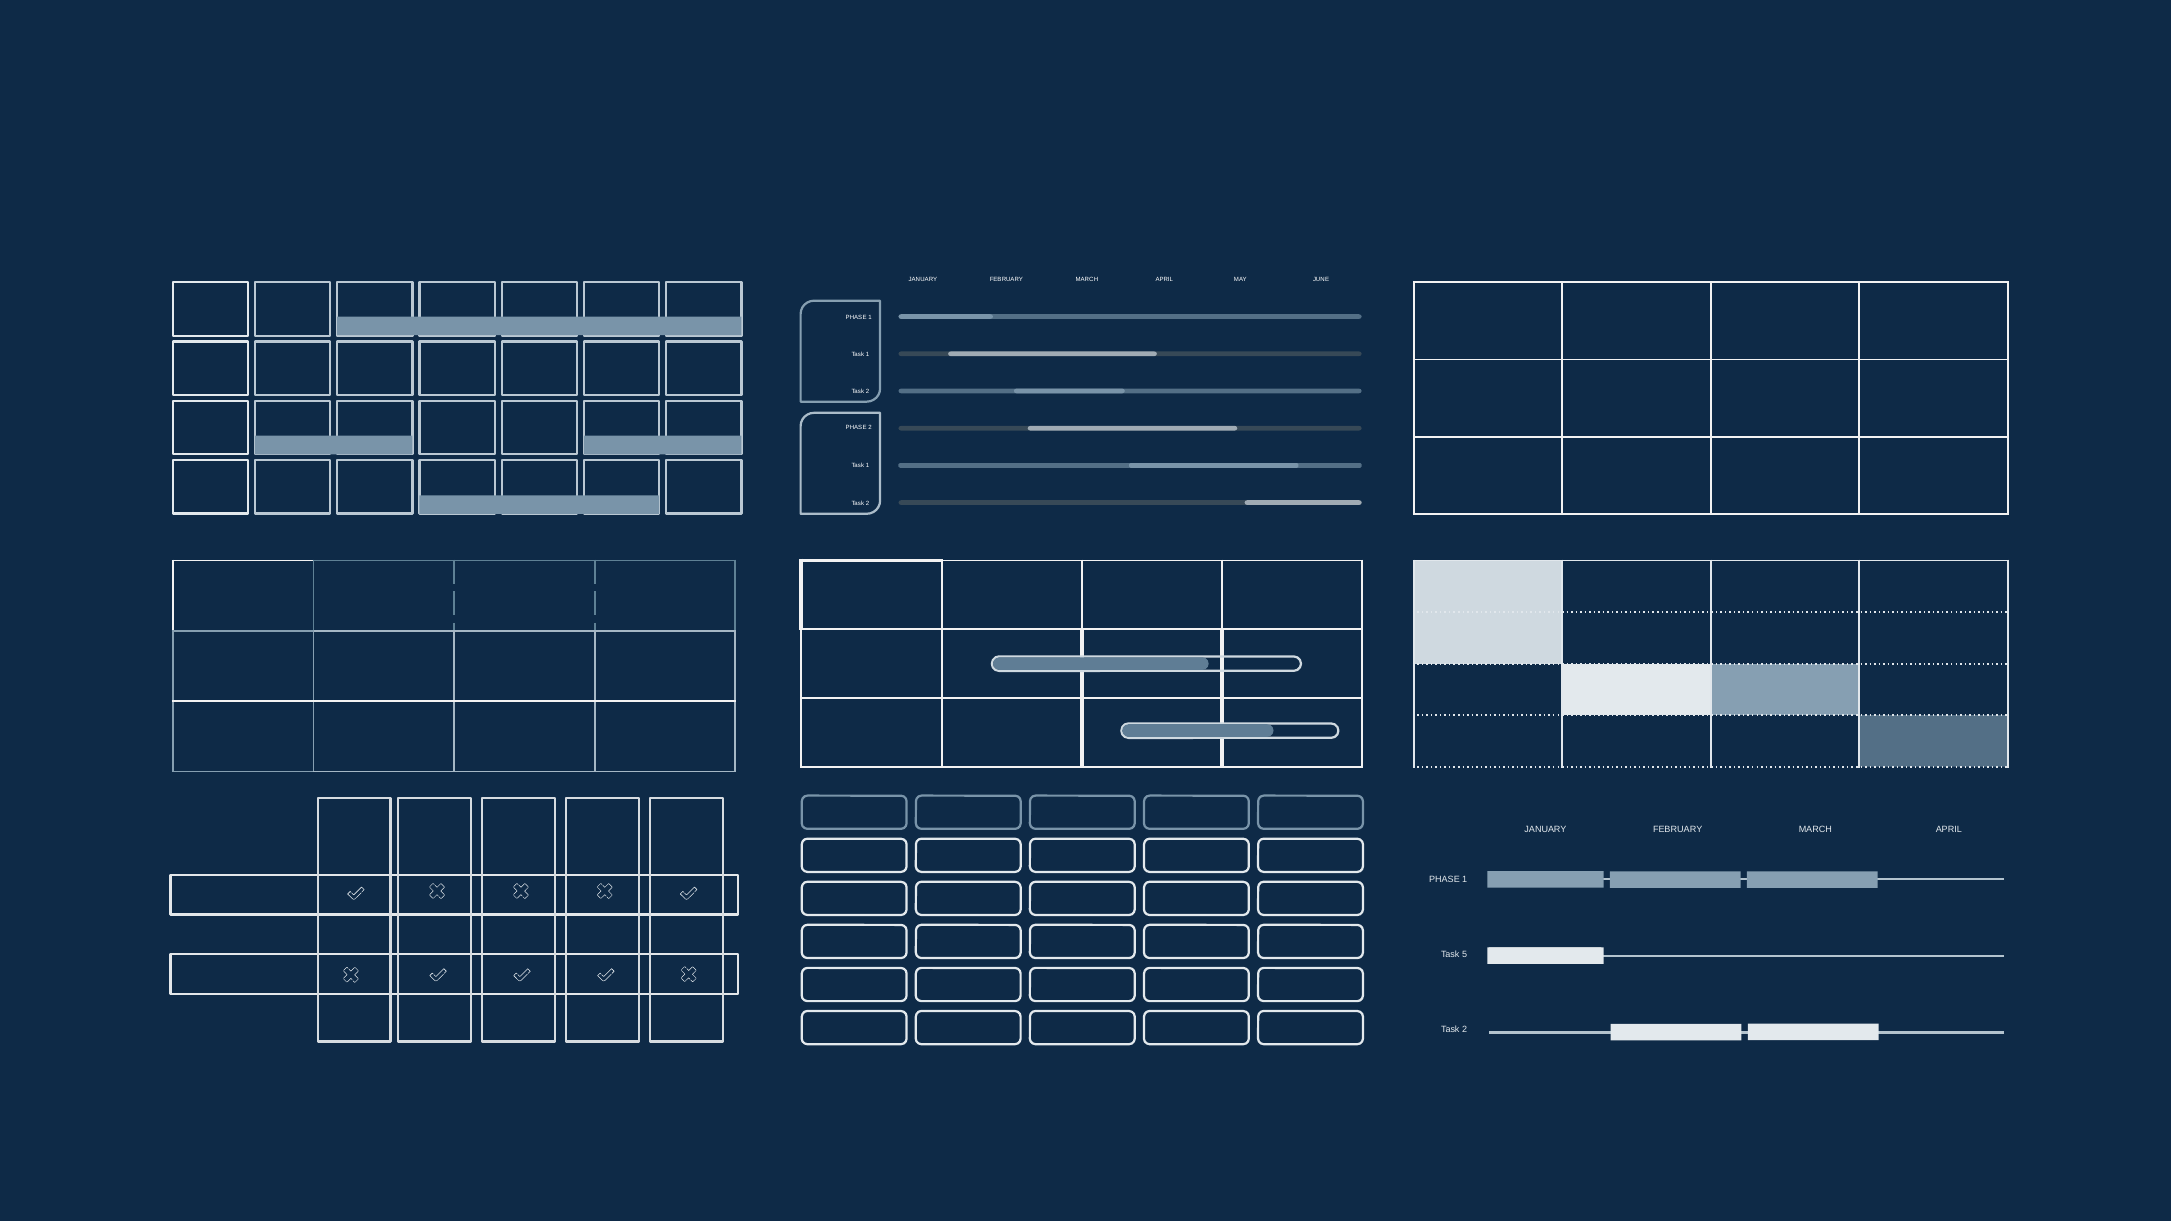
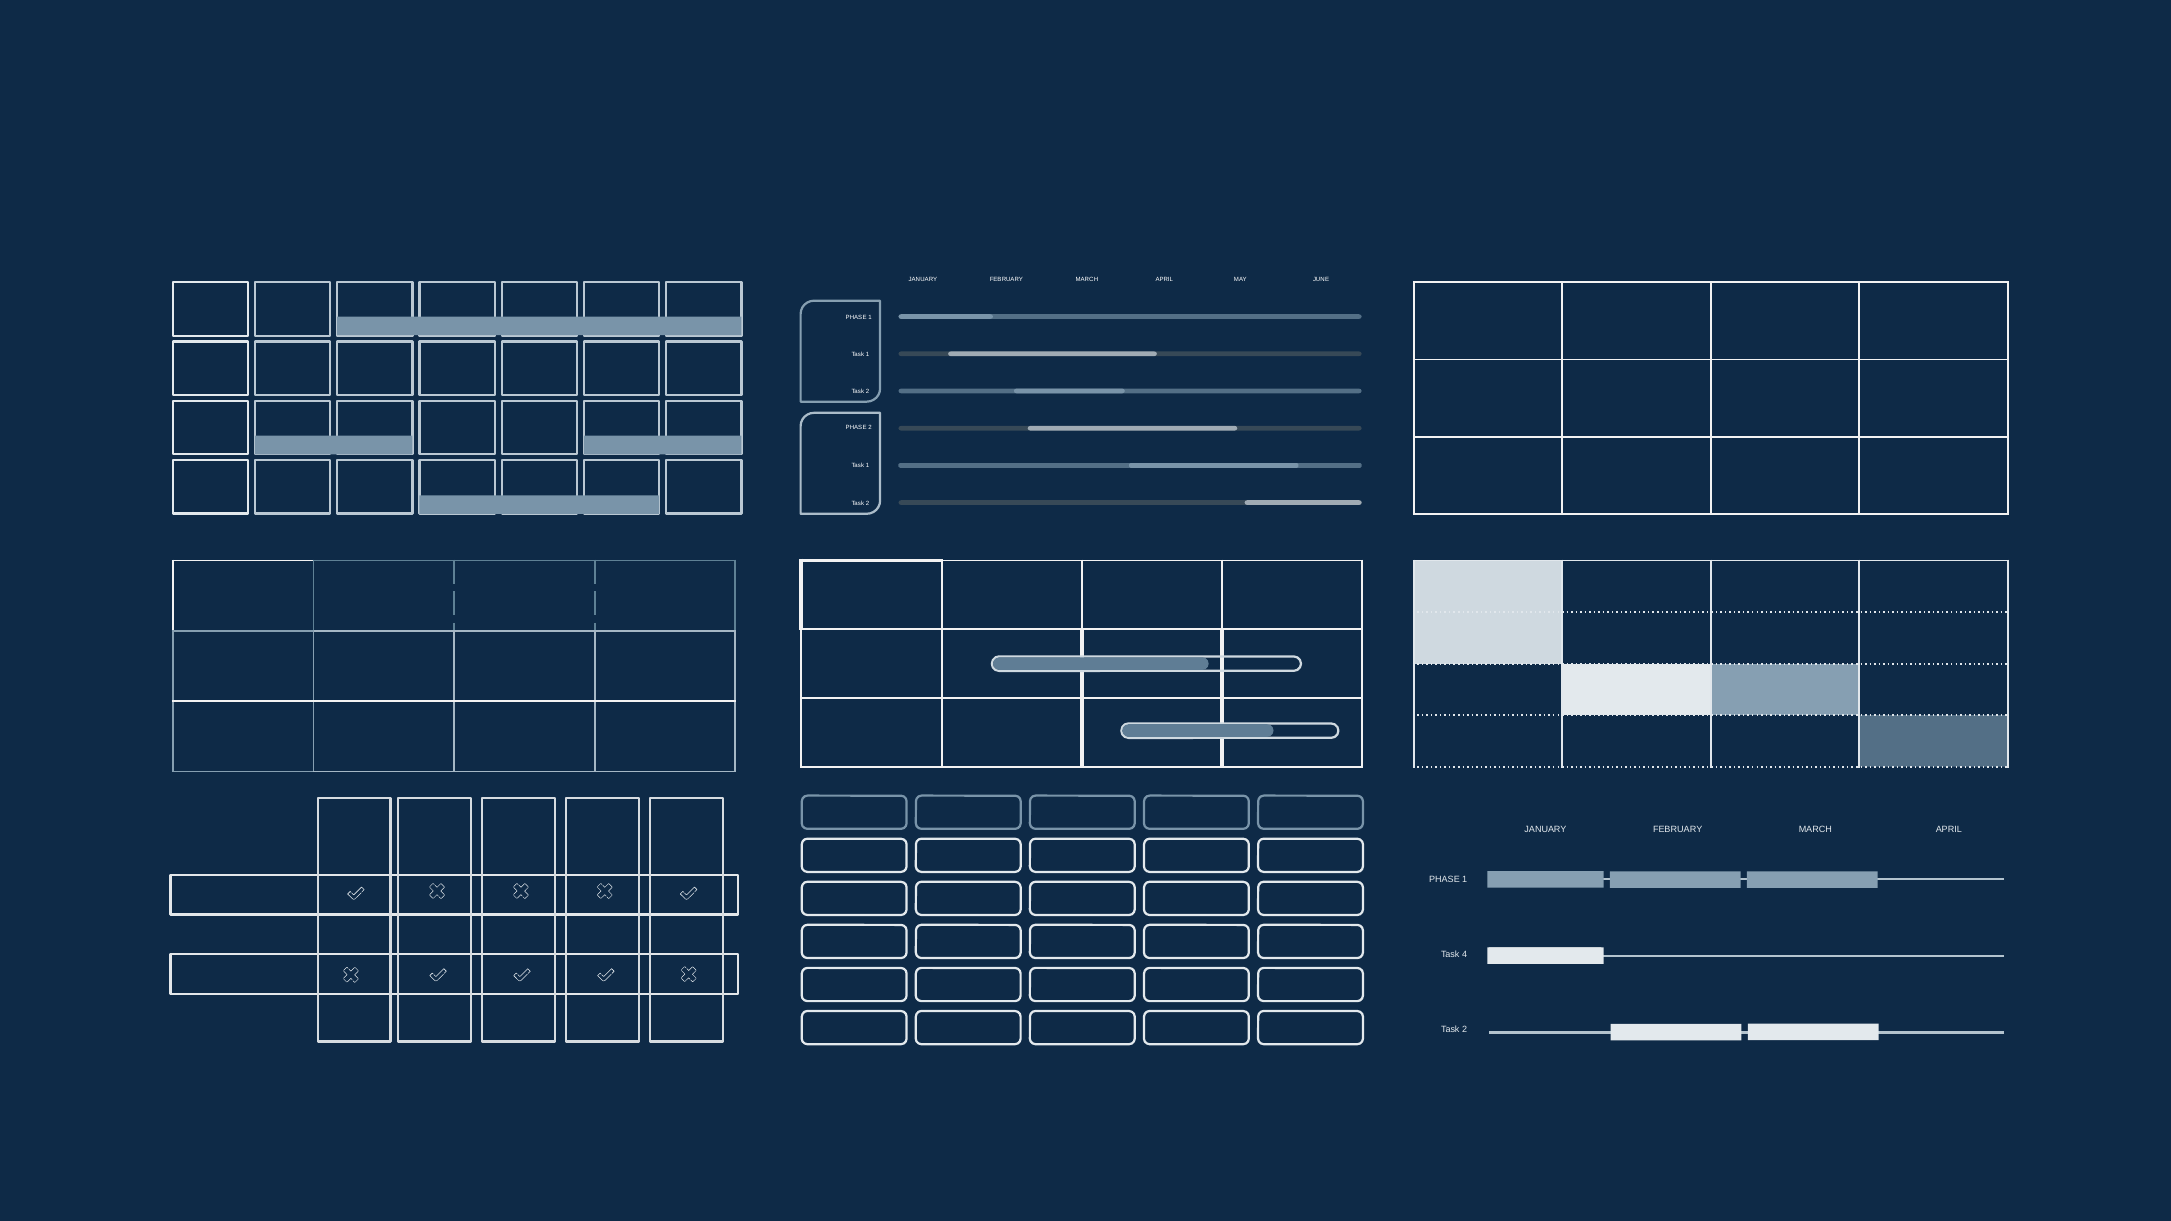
5: 5 -> 4
